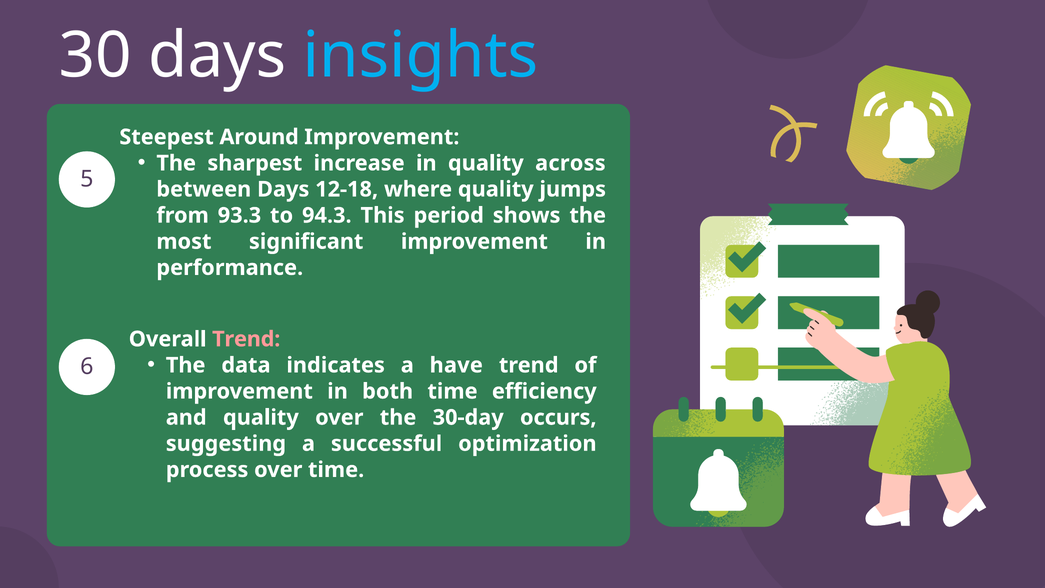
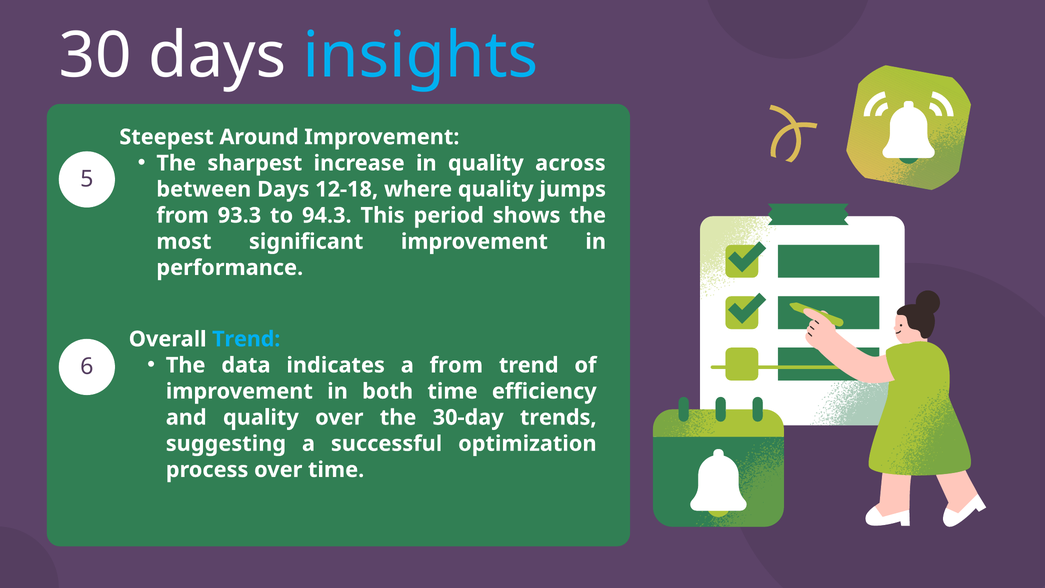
Trend at (246, 339) colour: pink -> light blue
a have: have -> from
occurs: occurs -> trends
